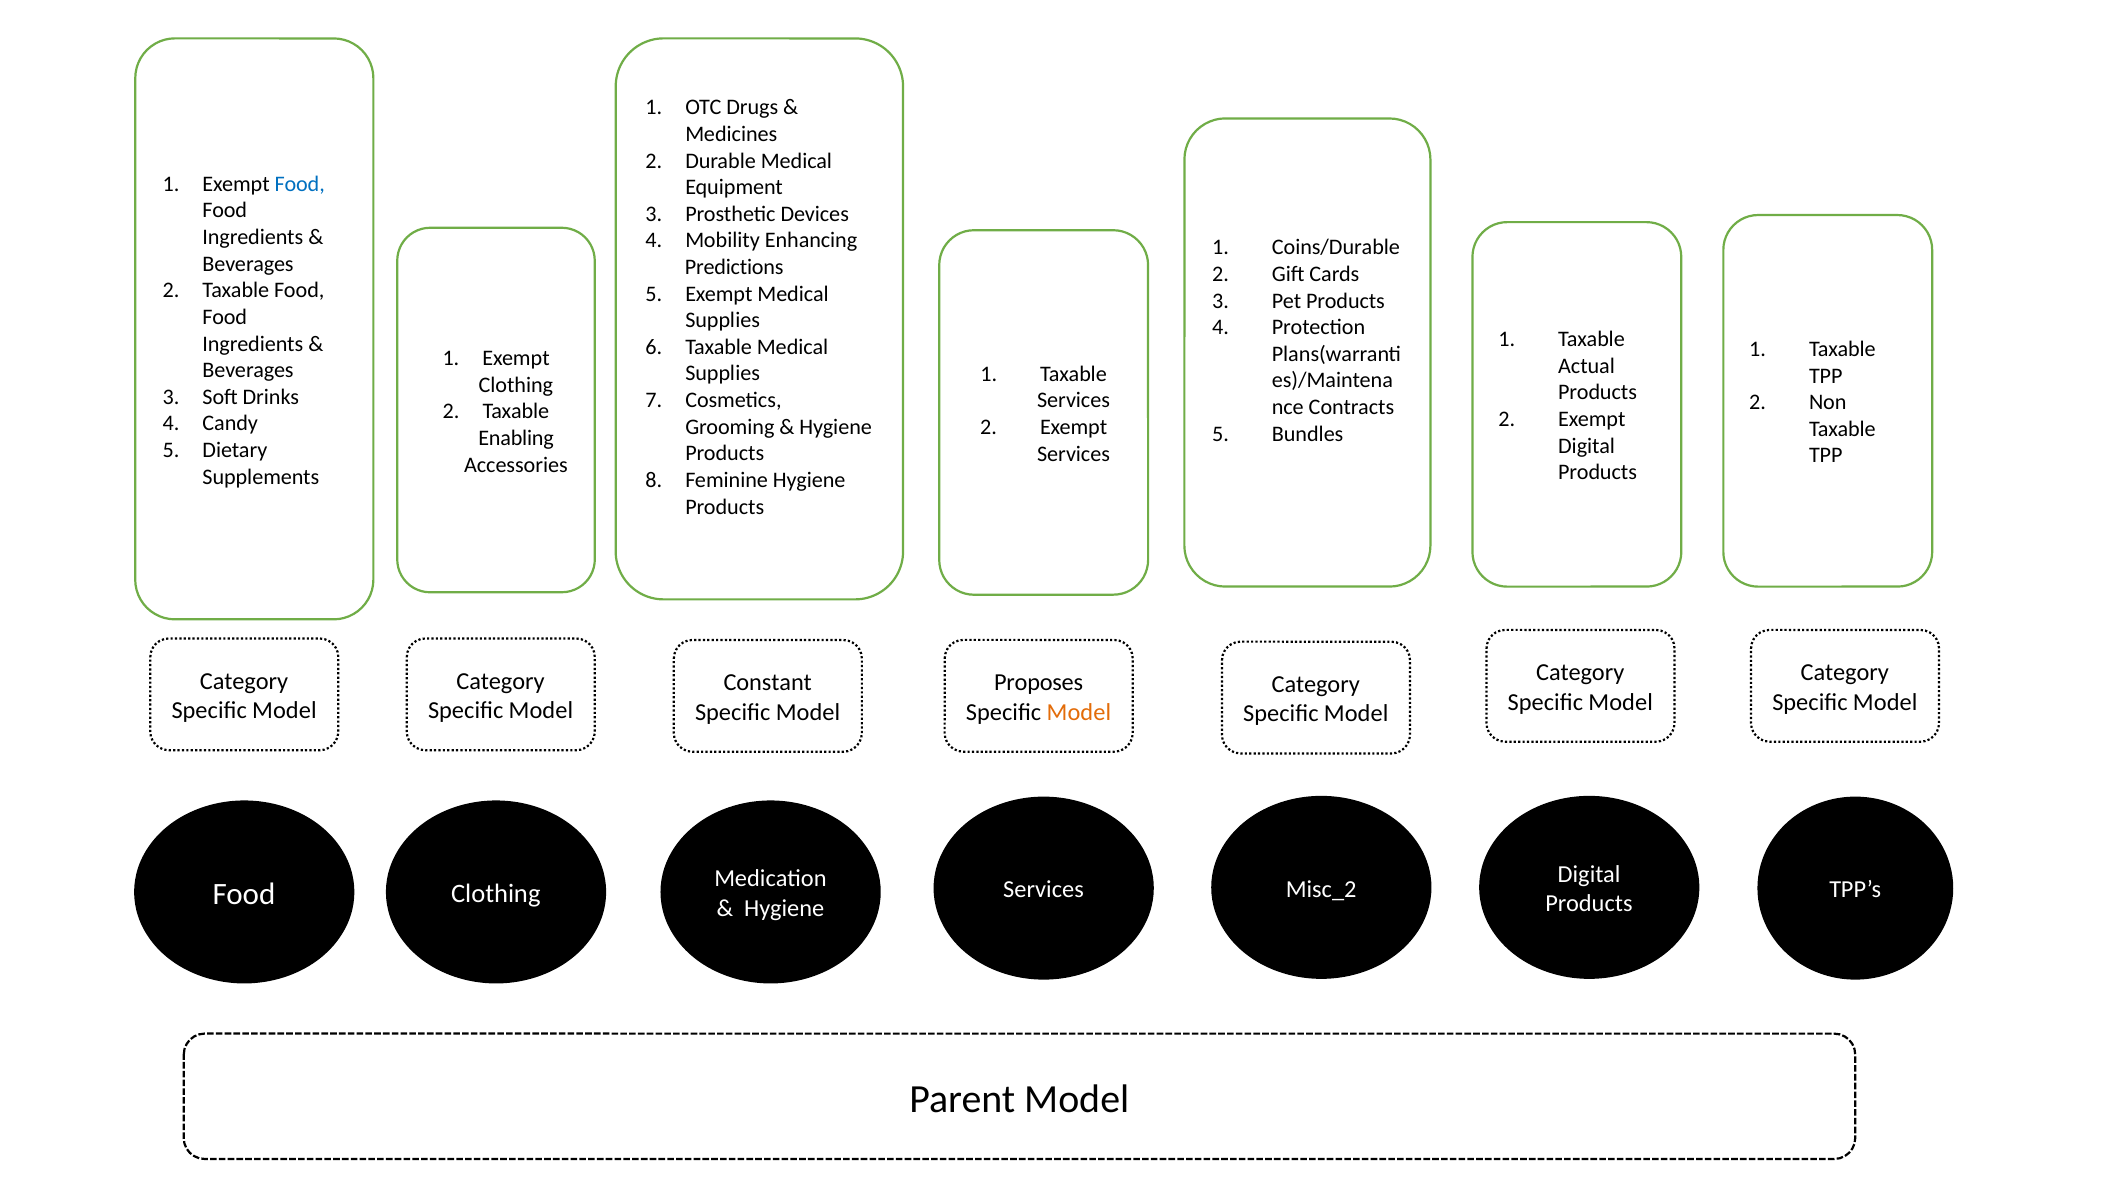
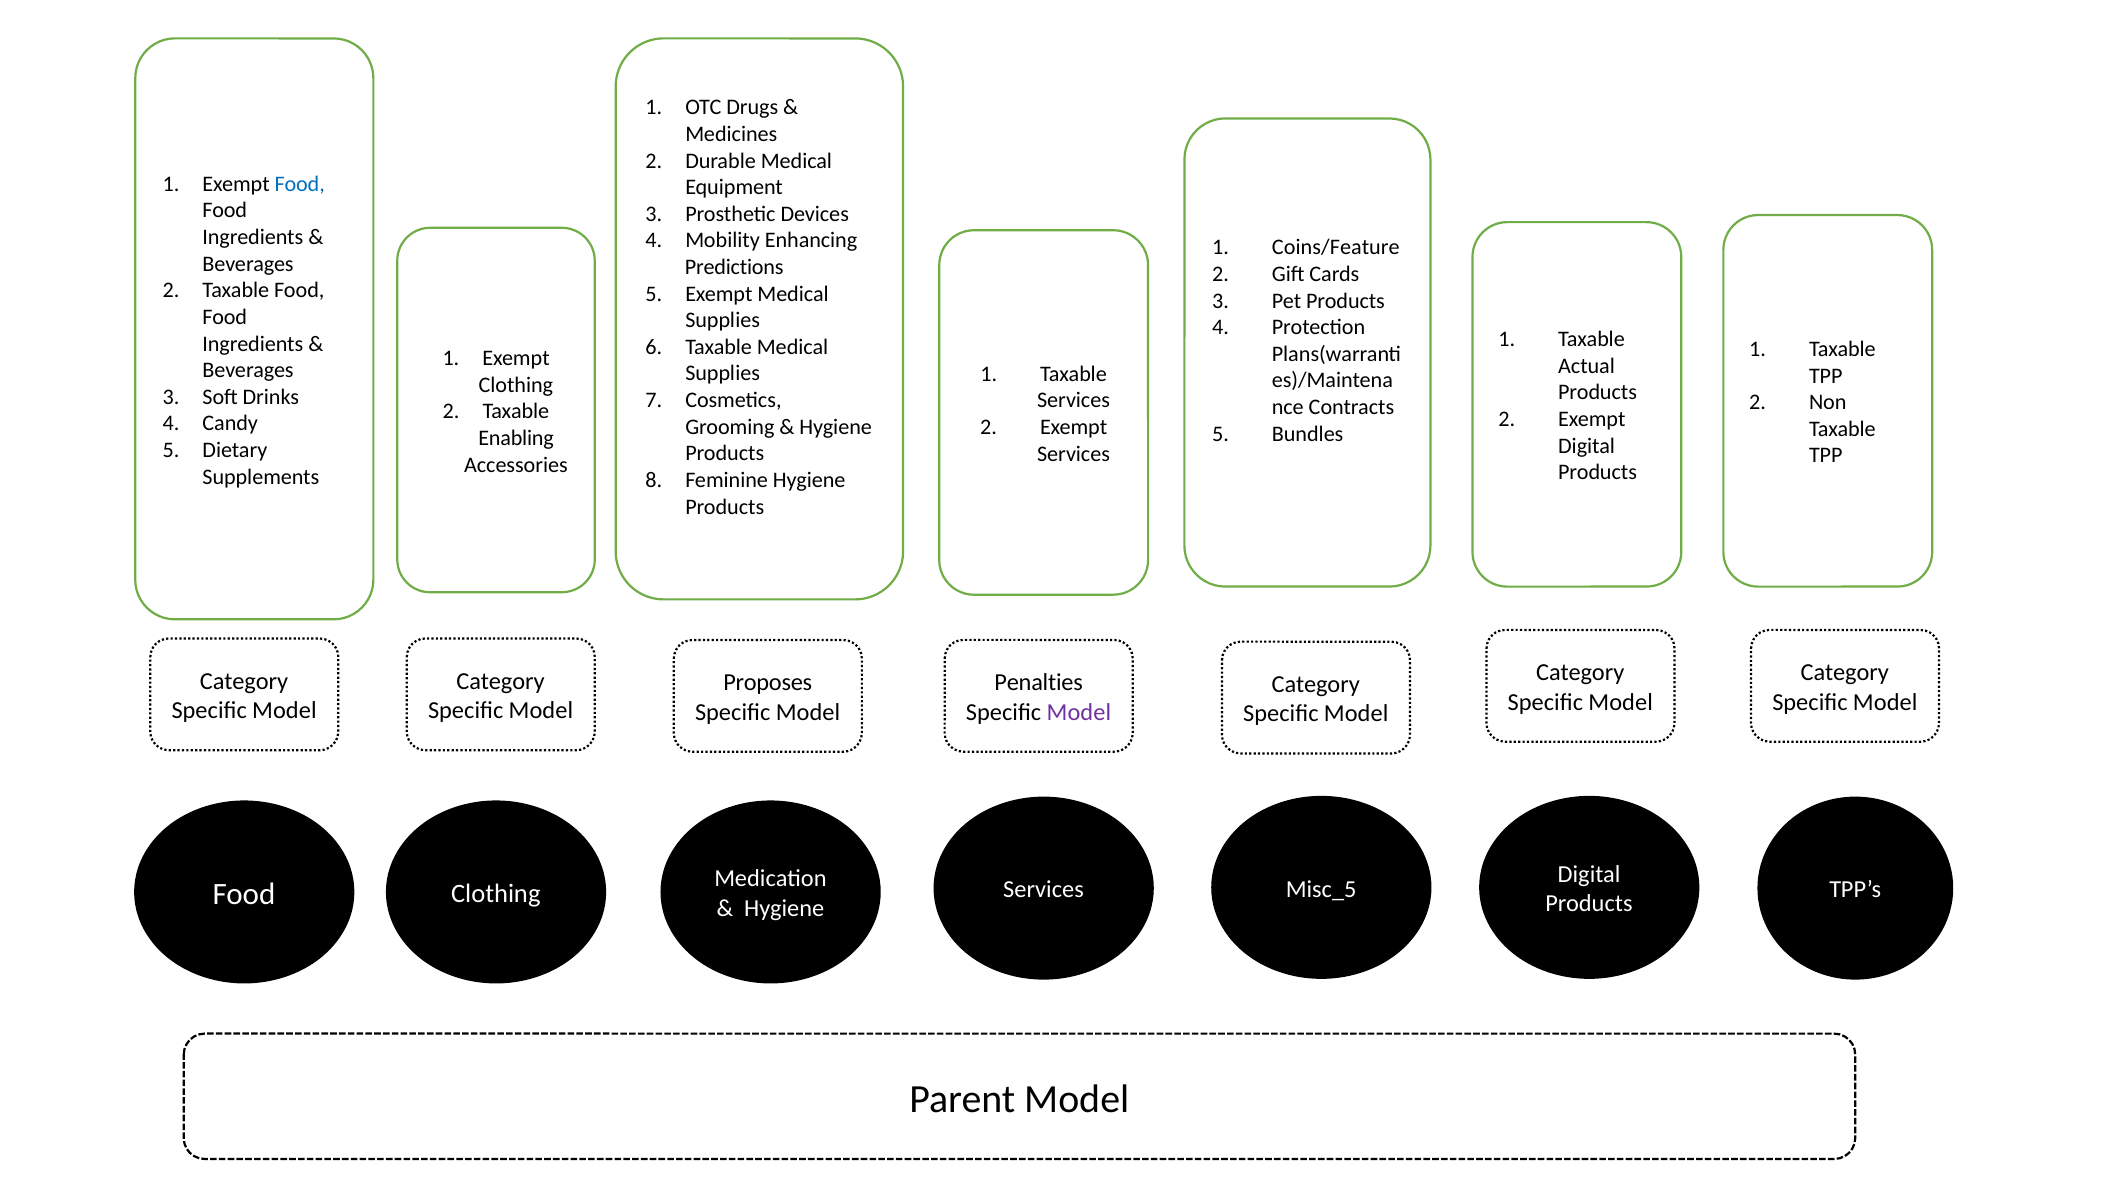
Coins/Durable: Coins/Durable -> Coins/Feature
Constant: Constant -> Proposes
Proposes: Proposes -> Penalties
Model at (1079, 712) colour: orange -> purple
Misc_2: Misc_2 -> Misc_5
